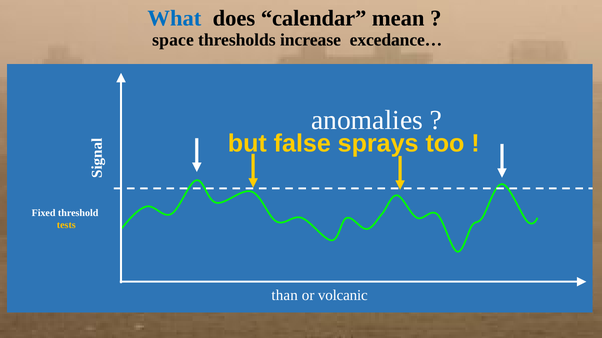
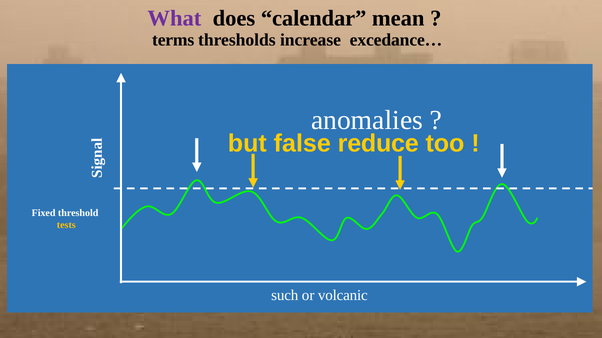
What colour: blue -> purple
space: space -> terms
sprays: sprays -> reduce
than: than -> such
